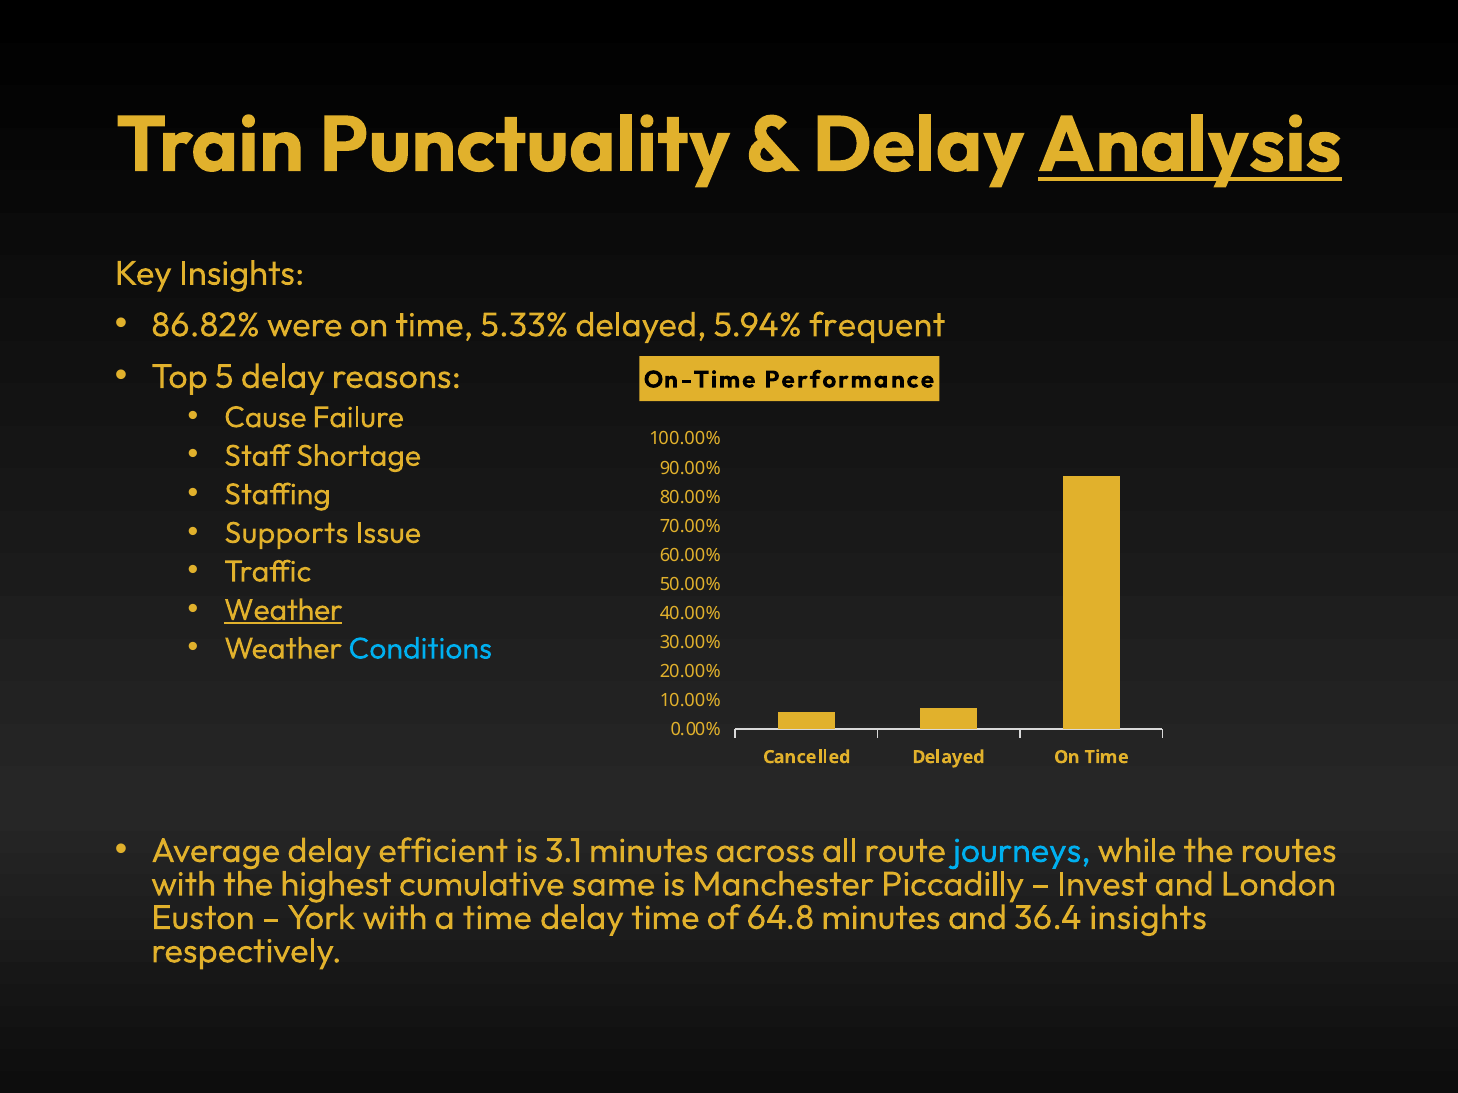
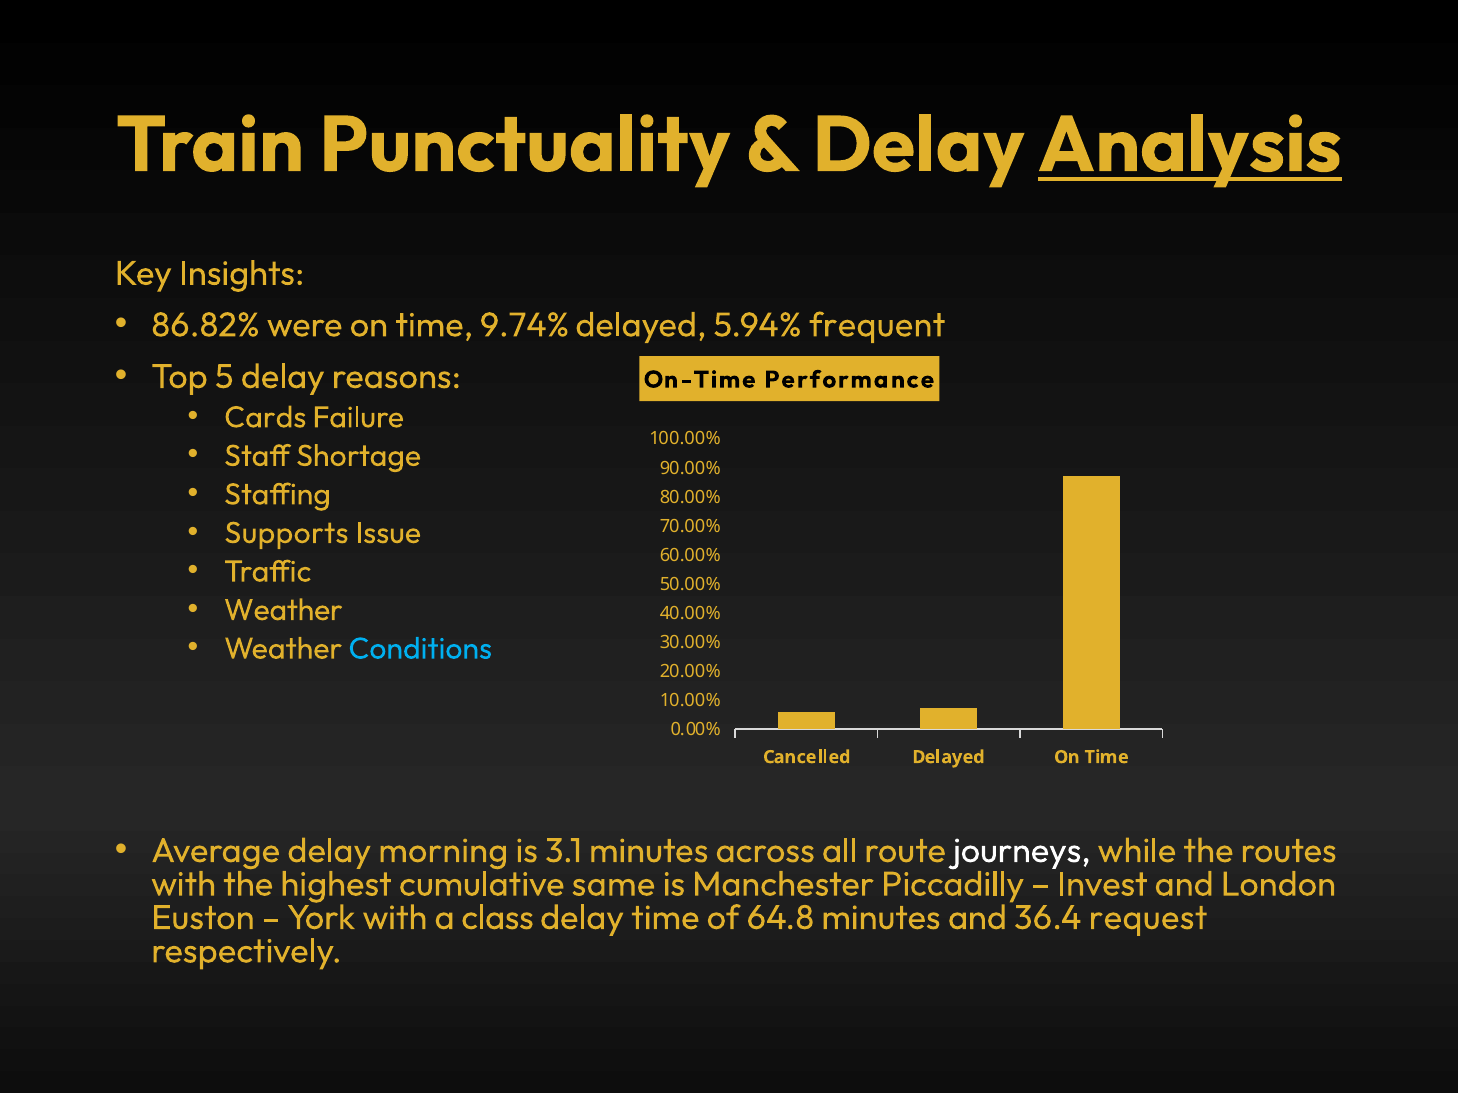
5.33%: 5.33% -> 9.74%
Cause: Cause -> Cards
Weather at (283, 610) underline: present -> none
efficient: efficient -> morning
journeys colour: light blue -> white
a time: time -> class
36.4 insights: insights -> request
